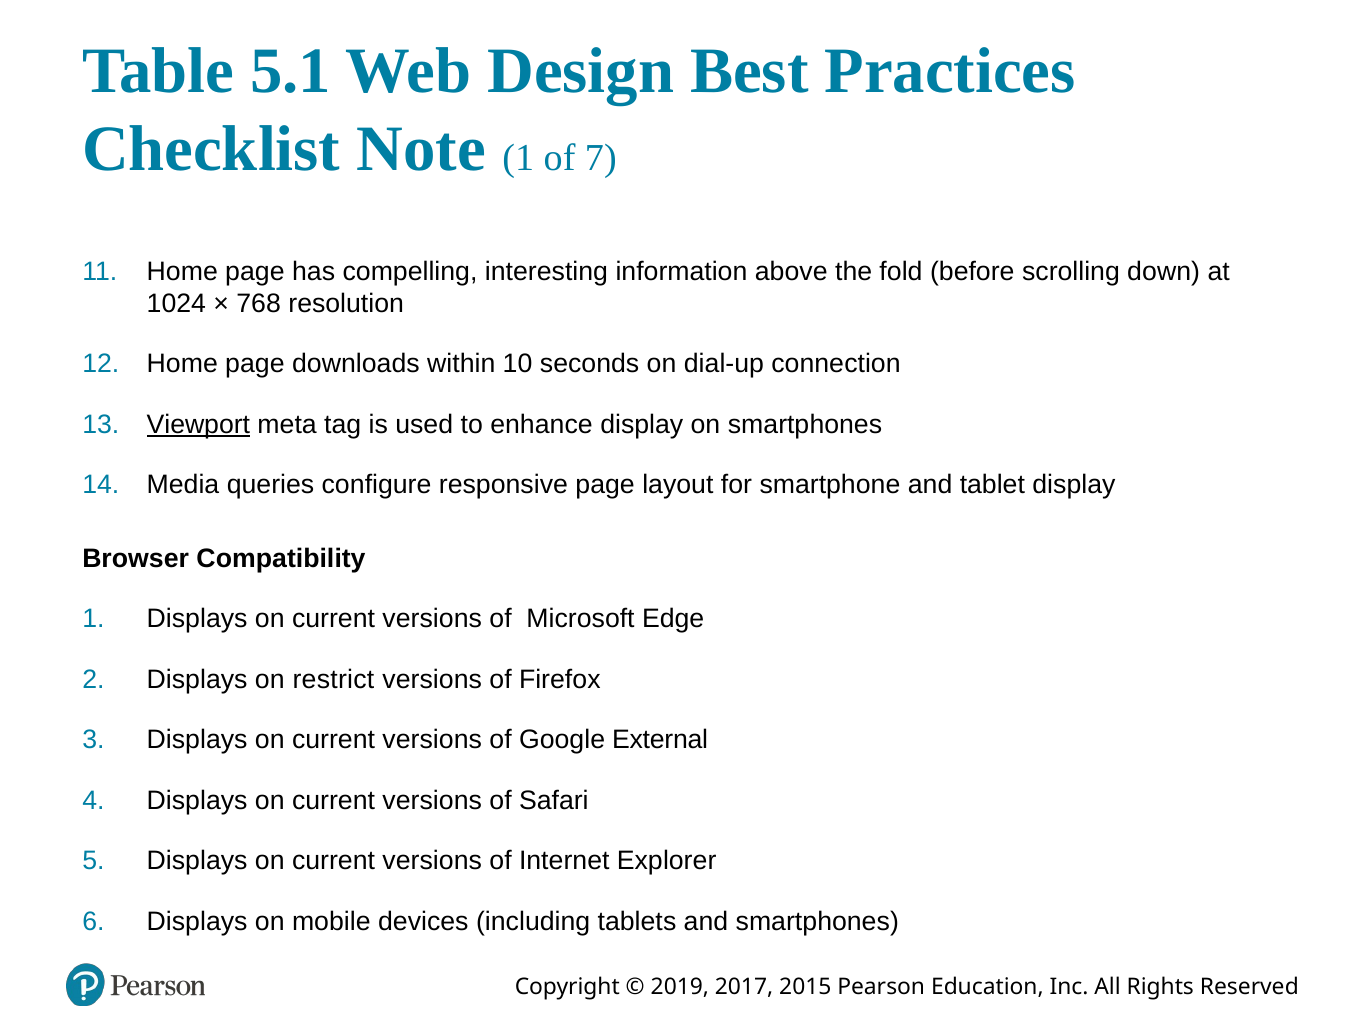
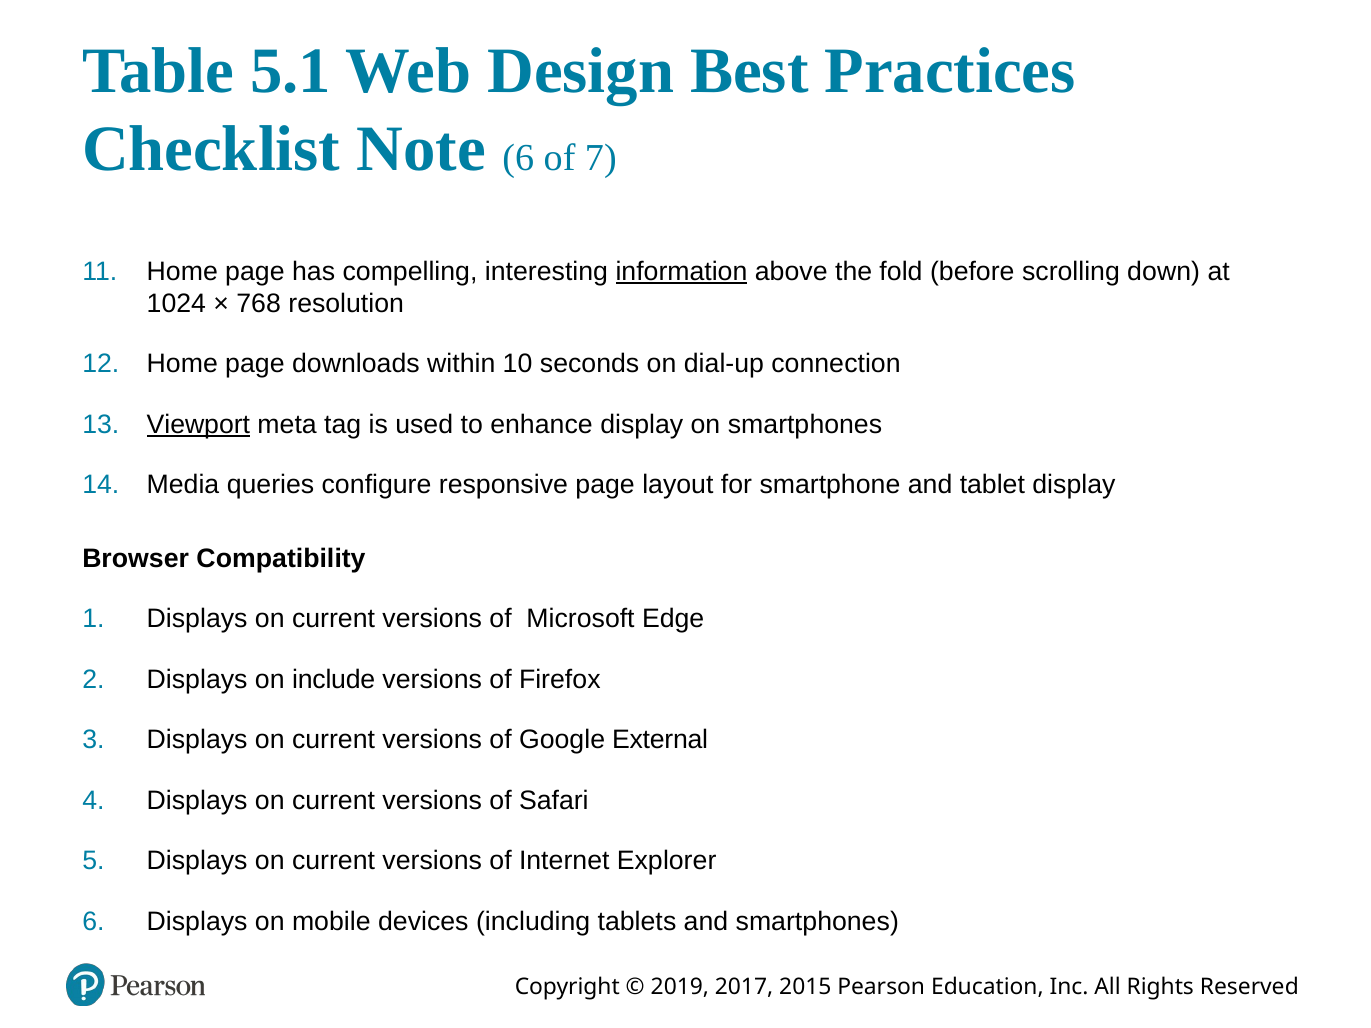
Note 1: 1 -> 6
information underline: none -> present
restrict: restrict -> include
